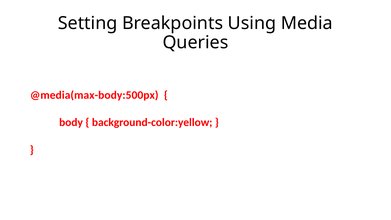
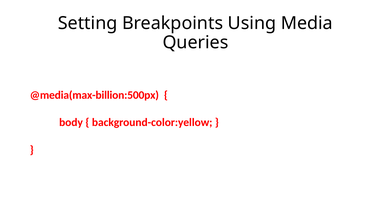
@media(max-body:500px: @media(max-body:500px -> @media(max-billion:500px
